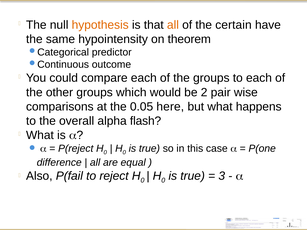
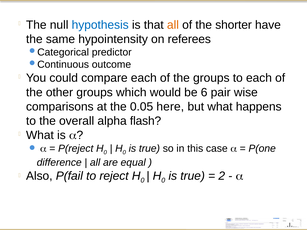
hypothesis colour: orange -> blue
certain: certain -> shorter
theorem: theorem -> referees
2: 2 -> 6
3: 3 -> 2
